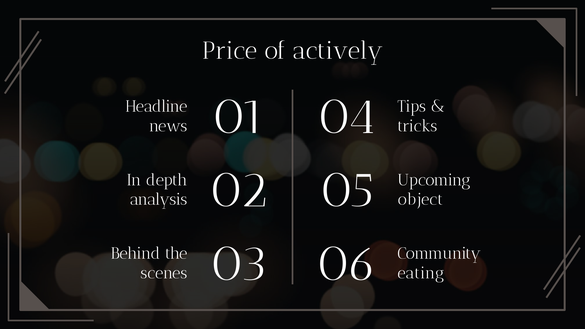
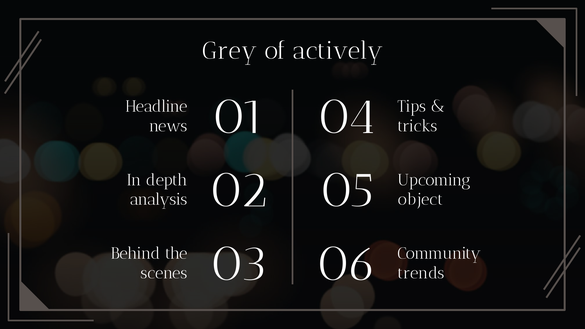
Price: Price -> Grey
eating: eating -> trends
